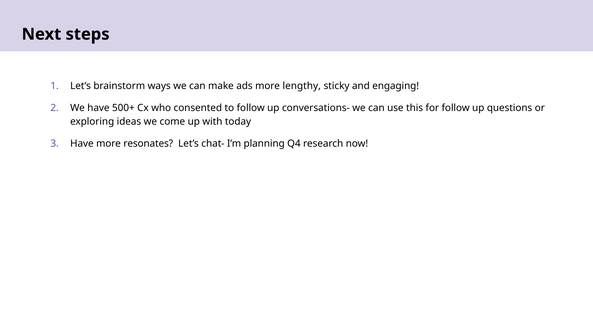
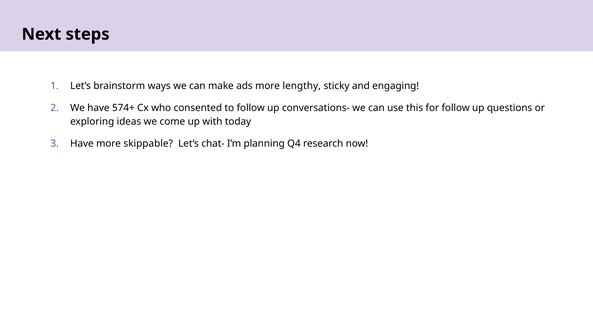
500+: 500+ -> 574+
resonates: resonates -> skippable
